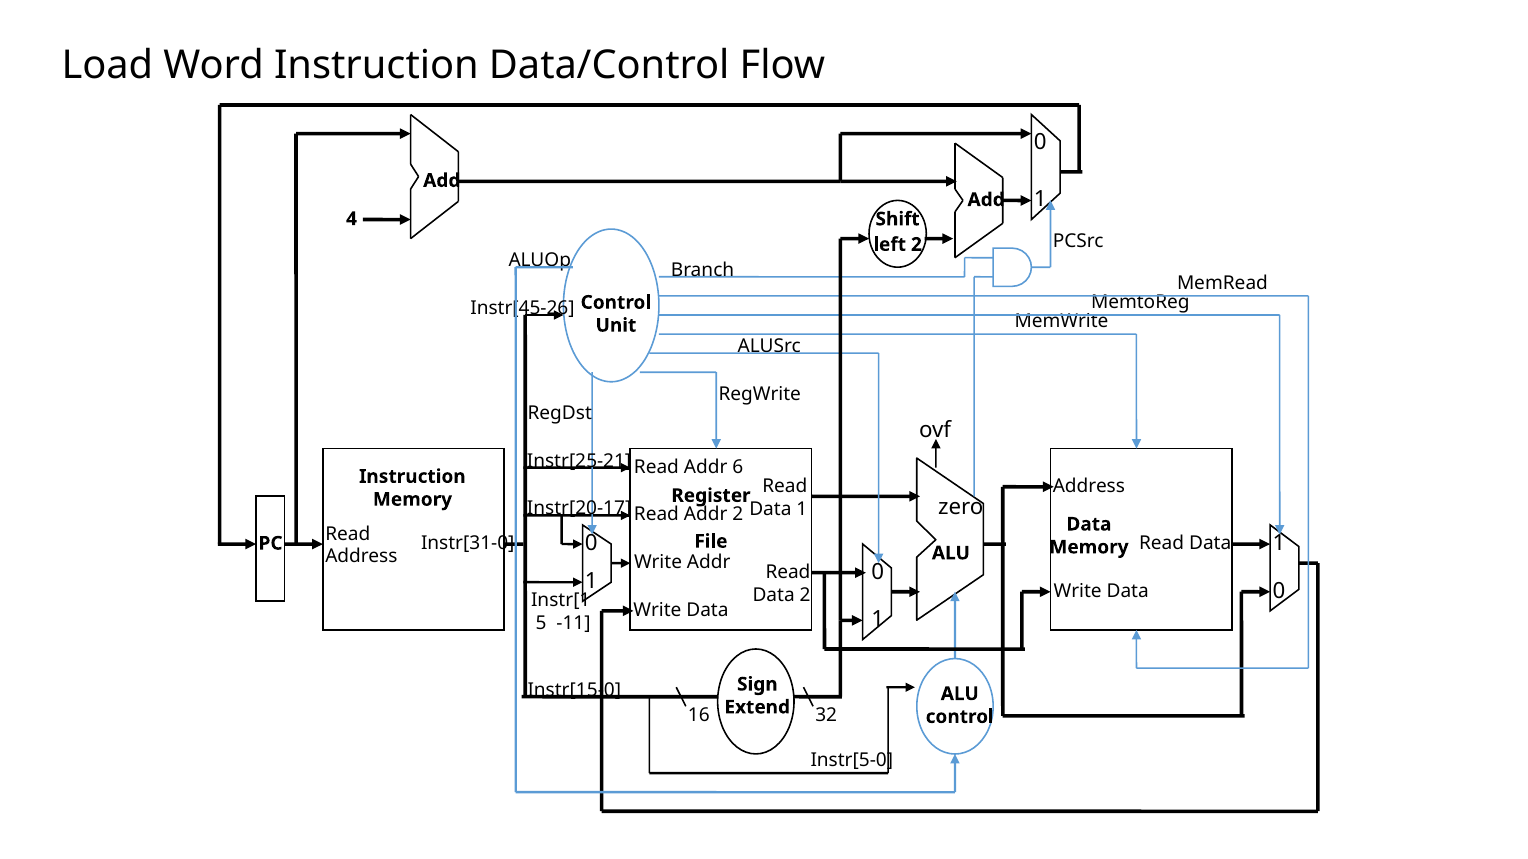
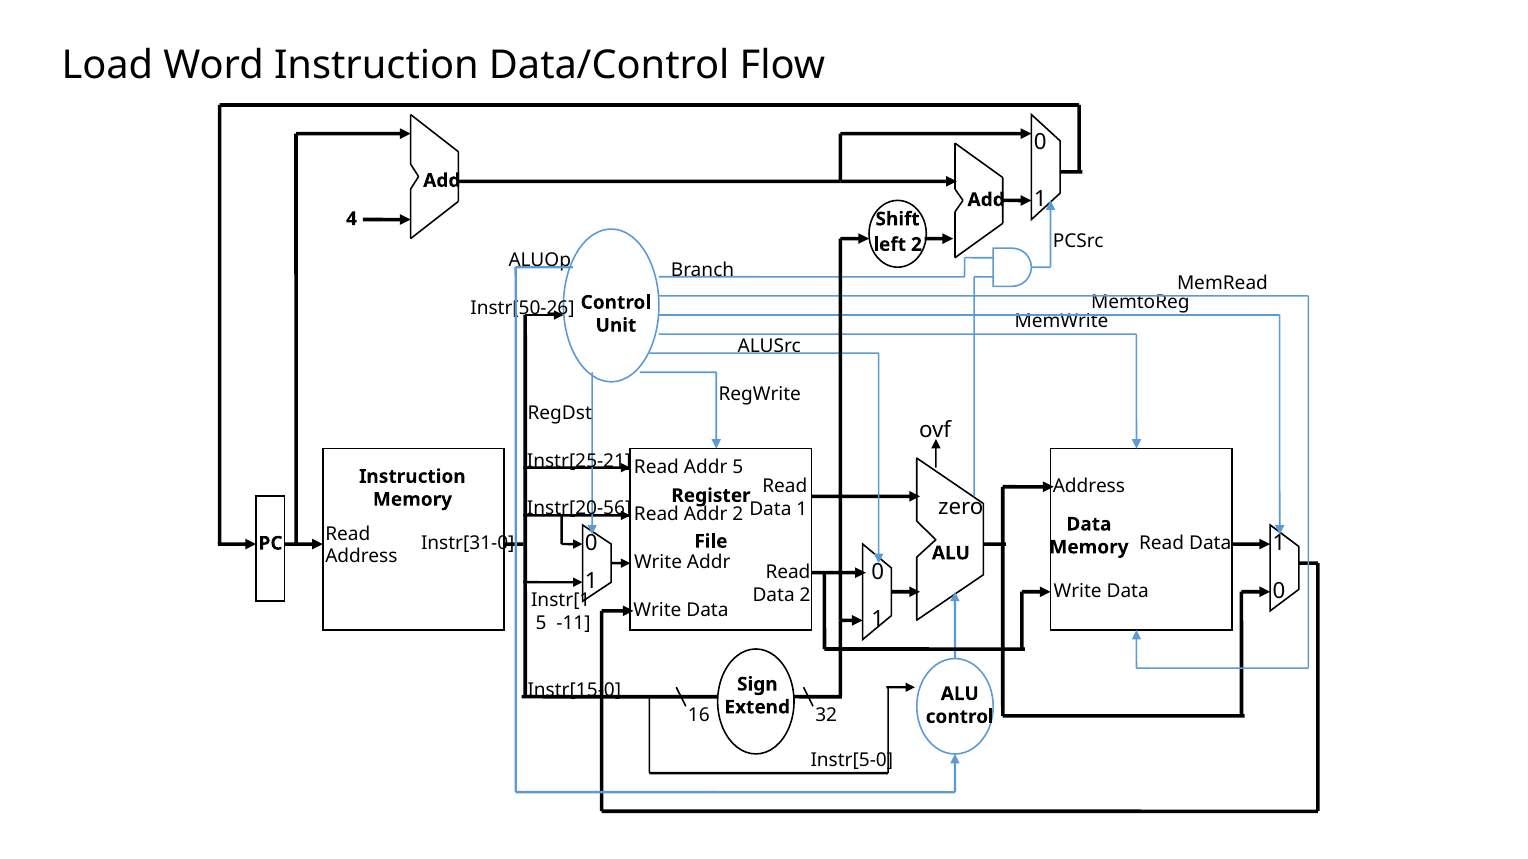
Instr[45-26: Instr[45-26 -> Instr[50-26
Addr 6: 6 -> 5
Instr[20-17: Instr[20-17 -> Instr[20-56
